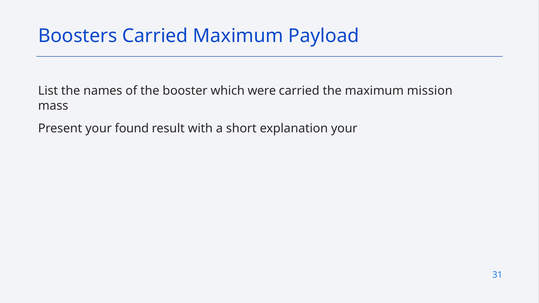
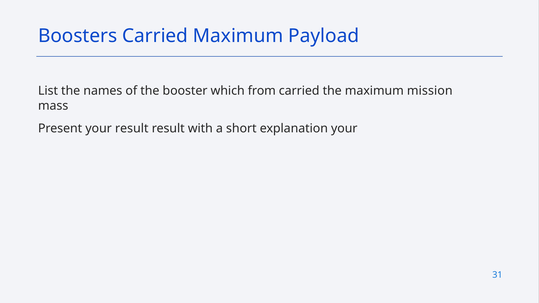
were: were -> from
your found: found -> result
